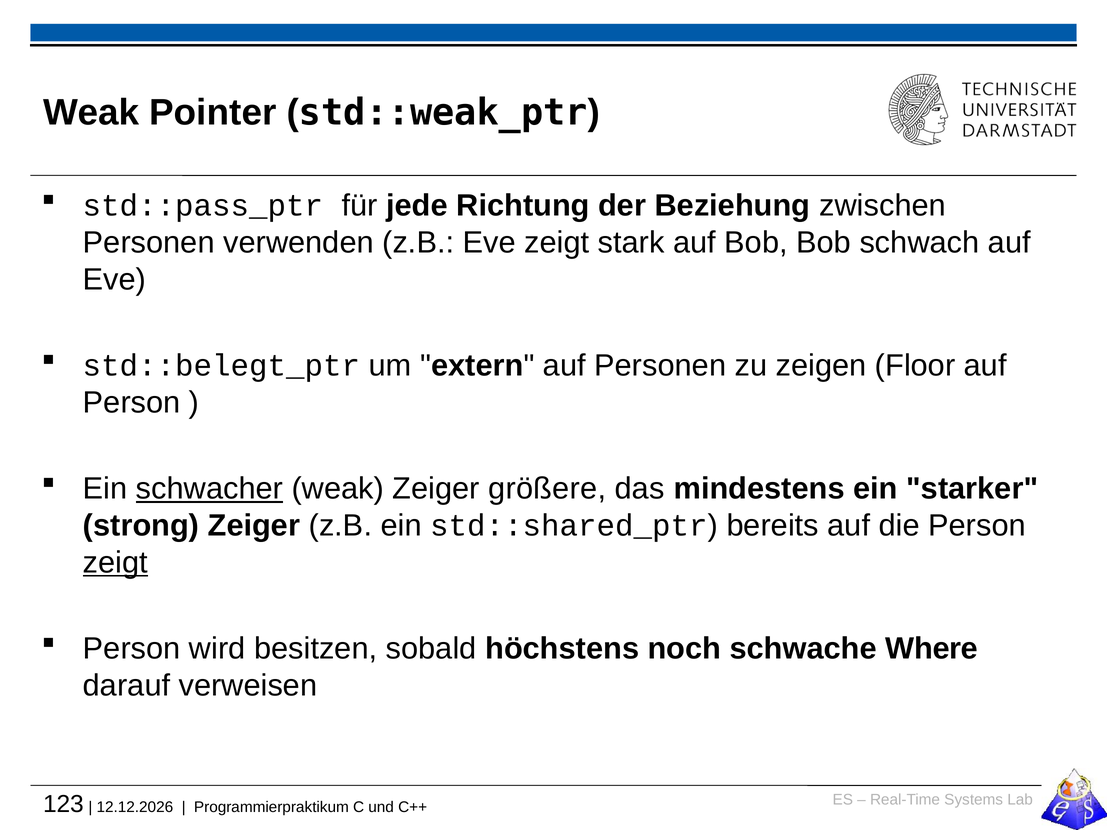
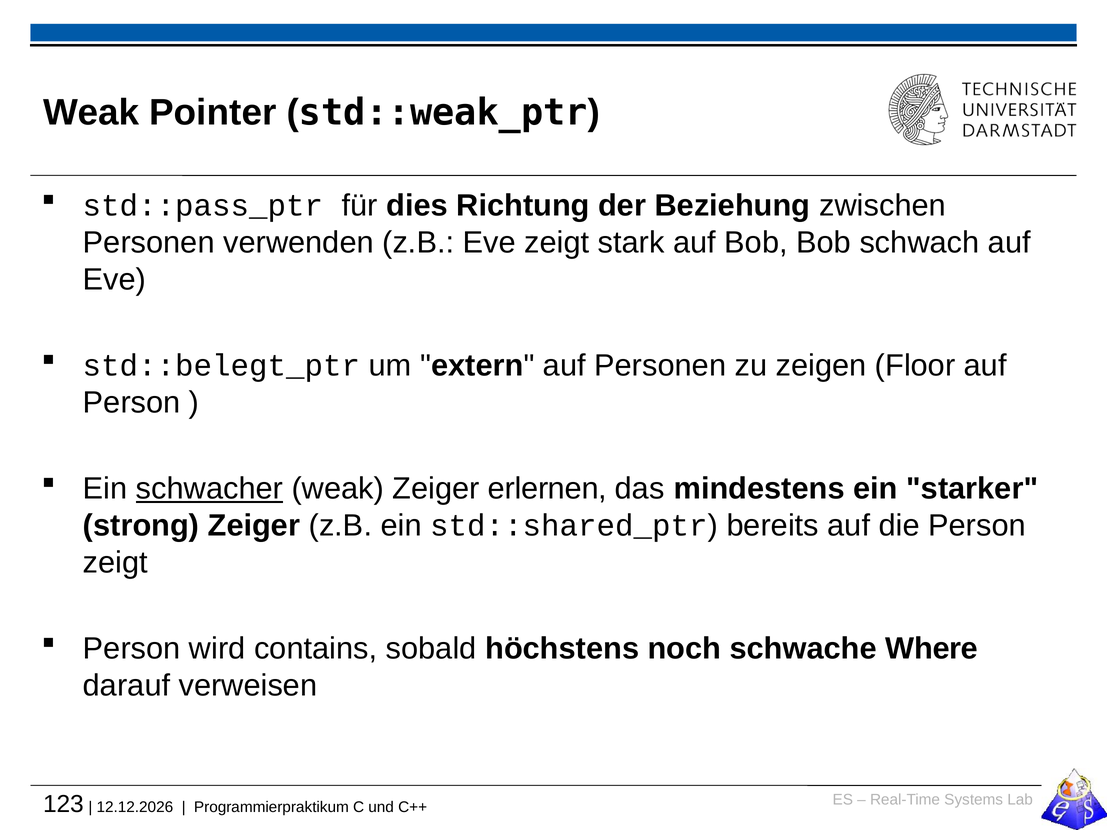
jede: jede -> dies
größere: größere -> erlernen
zeigt at (115, 563) underline: present -> none
besitzen: besitzen -> contains
